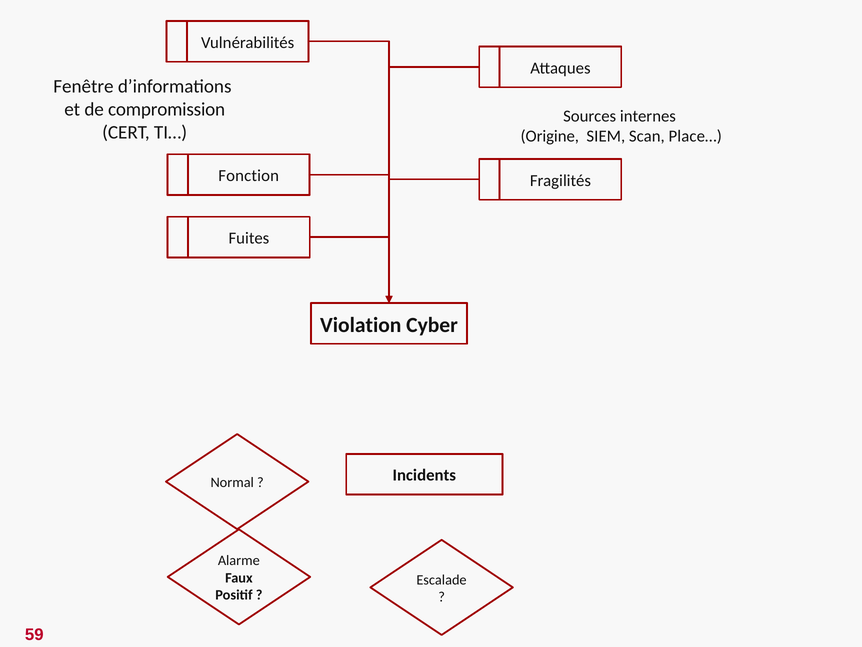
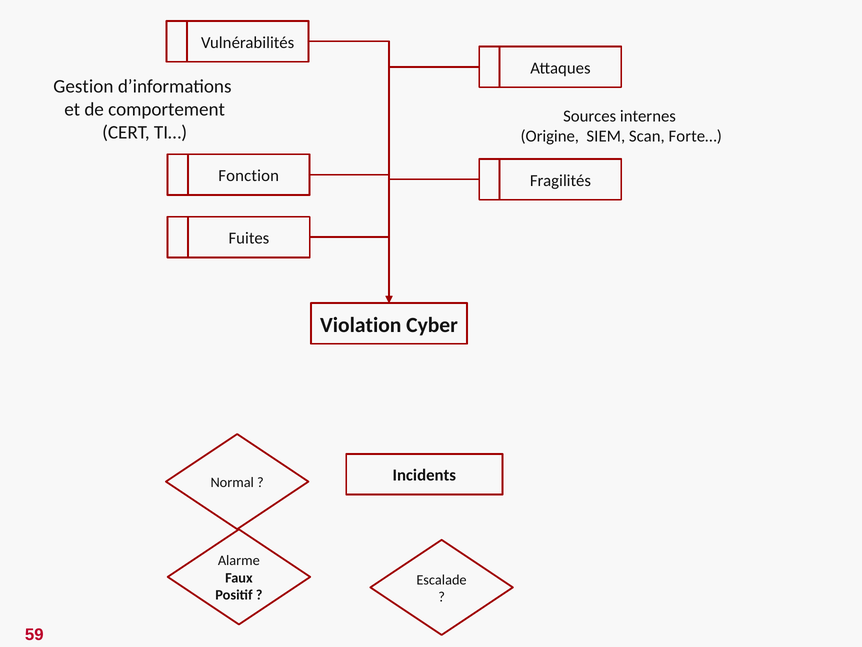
Fenêtre: Fenêtre -> Gestion
compromission: compromission -> comportement
Place…: Place… -> Forte…
